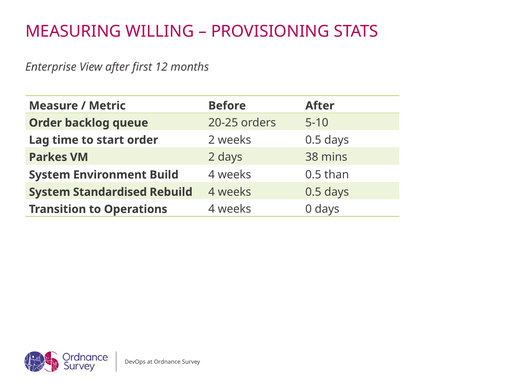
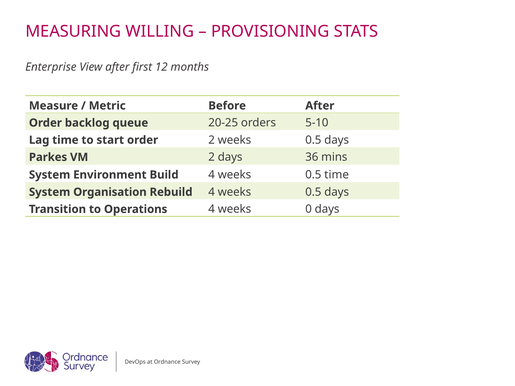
38: 38 -> 36
0.5 than: than -> time
Standardised: Standardised -> Organisation
